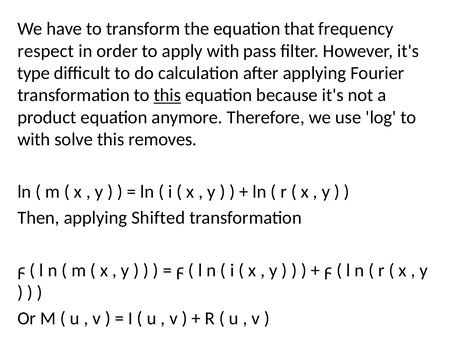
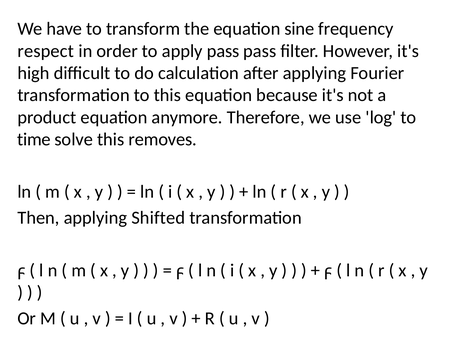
that: that -> sine
apply with: with -> pass
type: type -> high
this at (167, 95) underline: present -> none
with at (34, 140): with -> time
